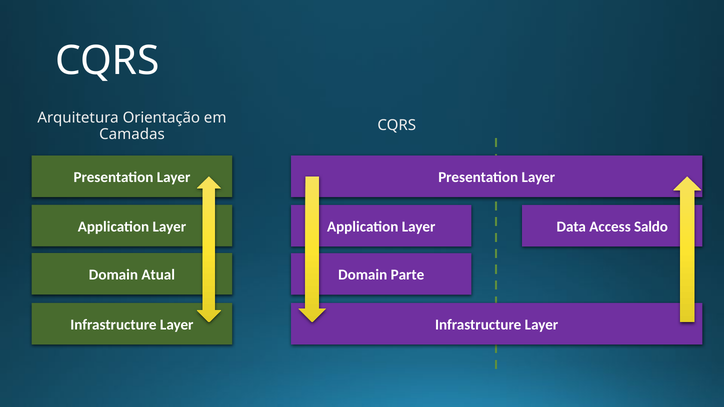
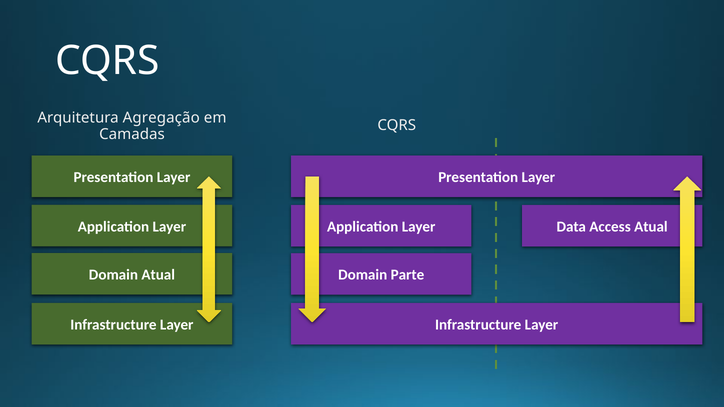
Orientação: Orientação -> Agregação
Access Saldo: Saldo -> Atual
